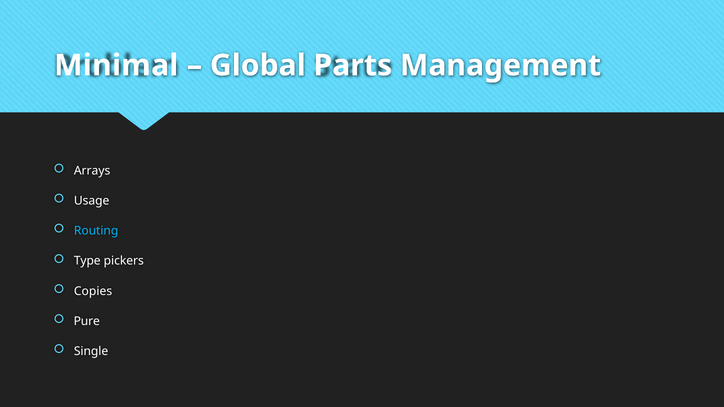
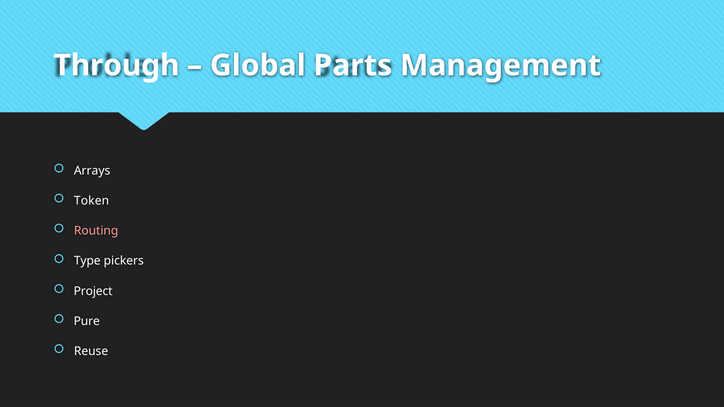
Minimal: Minimal -> Through
Usage: Usage -> Token
Routing colour: light blue -> pink
Copies: Copies -> Project
Single: Single -> Reuse
